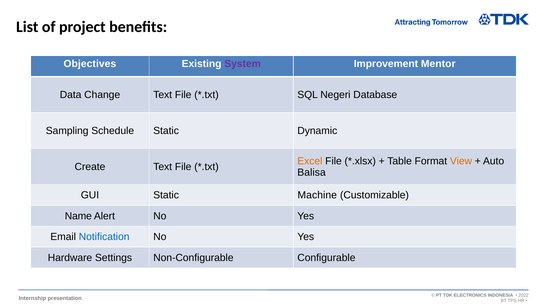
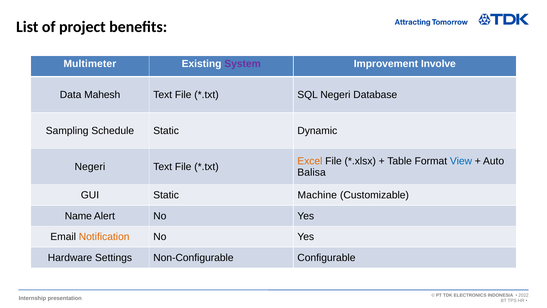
Objectives: Objectives -> Multimeter
Mentor: Mentor -> Involve
Change: Change -> Mahesh
View colour: orange -> blue
Create at (90, 166): Create -> Negeri
Notification colour: blue -> orange
